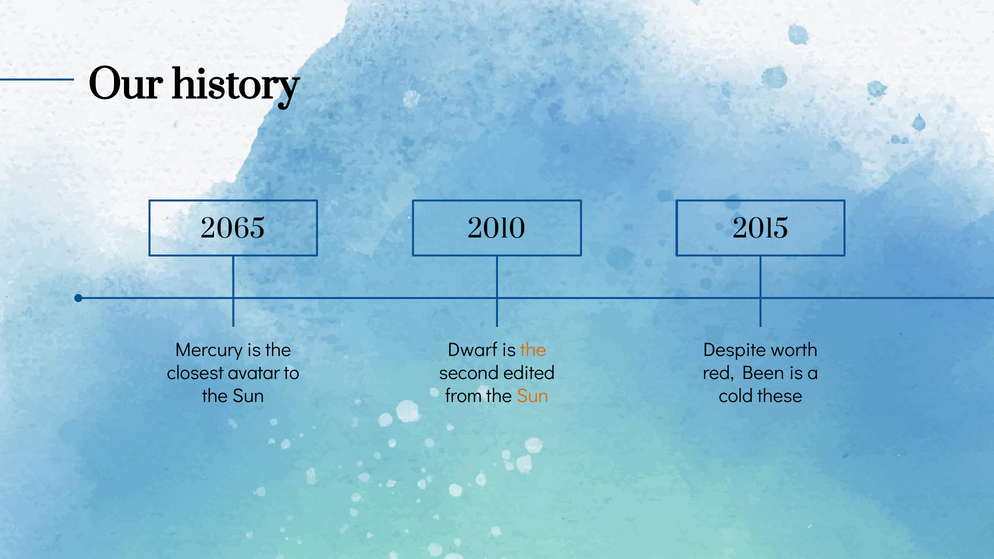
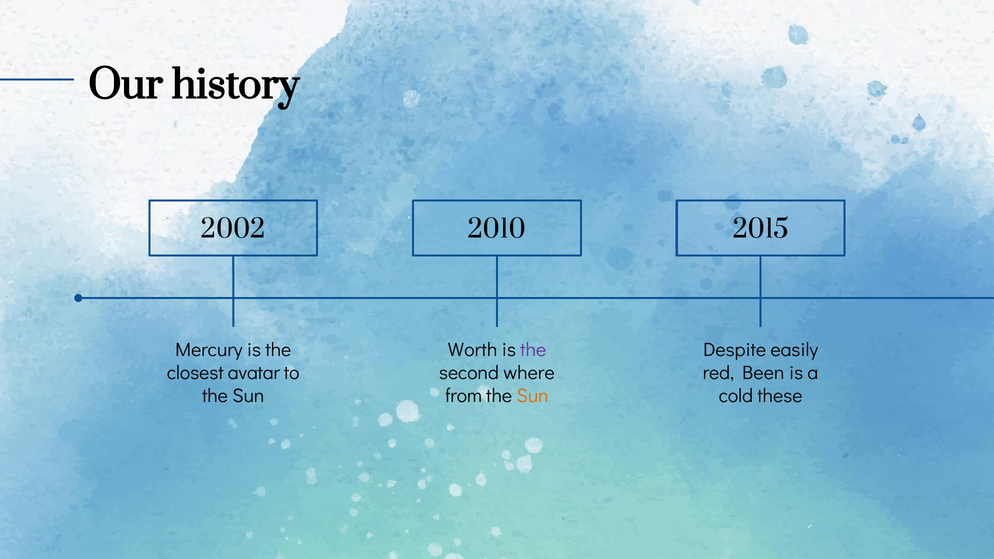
2065: 2065 -> 2002
Dwarf: Dwarf -> Worth
the at (533, 350) colour: orange -> purple
worth: worth -> easily
edited: edited -> where
